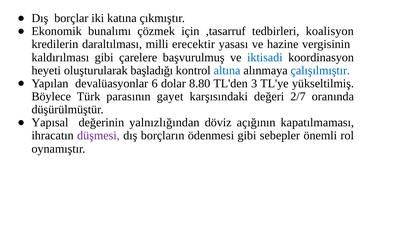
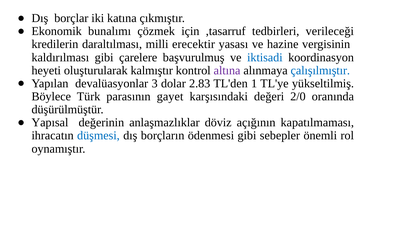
koalisyon: koalisyon -> verileceği
başladığı: başladığı -> kalmıştır
altına colour: blue -> purple
6: 6 -> 3
8.80: 8.80 -> 2.83
3: 3 -> 1
2/7: 2/7 -> 2/0
yalnızlığından: yalnızlığından -> anlaşmazlıklar
düşmesi colour: purple -> blue
